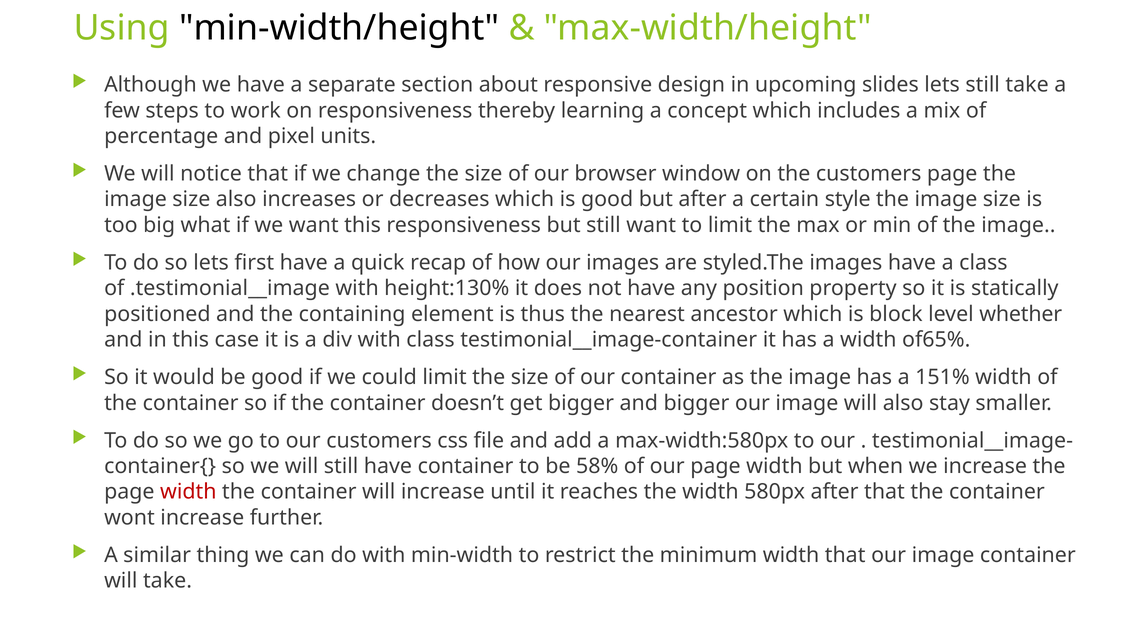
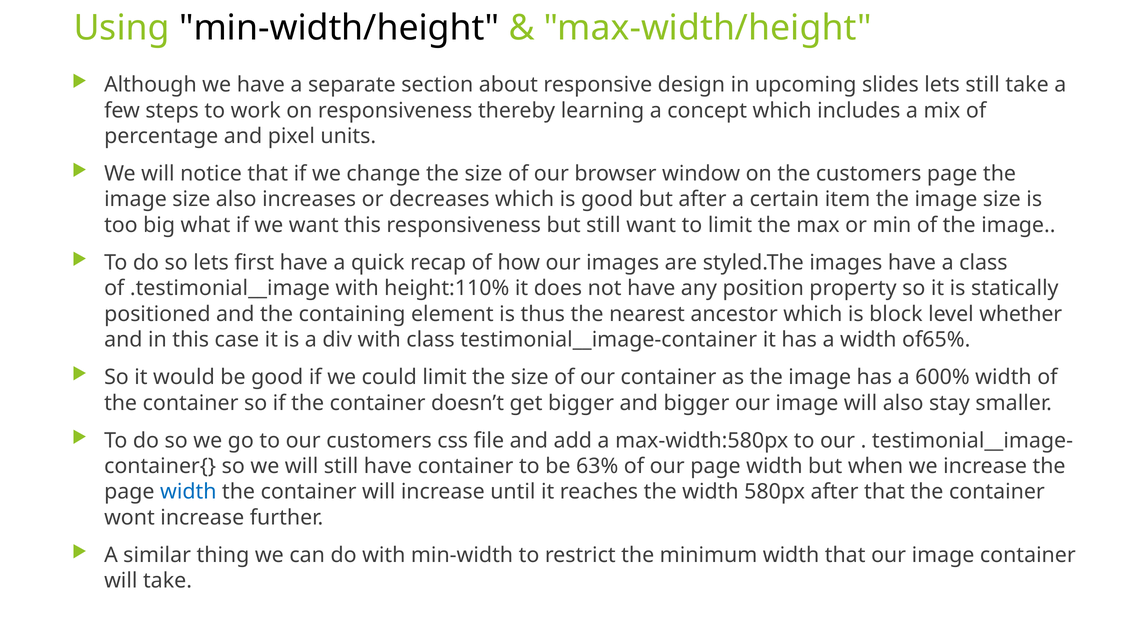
style: style -> item
height:130%: height:130% -> height:110%
151%: 151% -> 600%
58%: 58% -> 63%
width at (188, 492) colour: red -> blue
